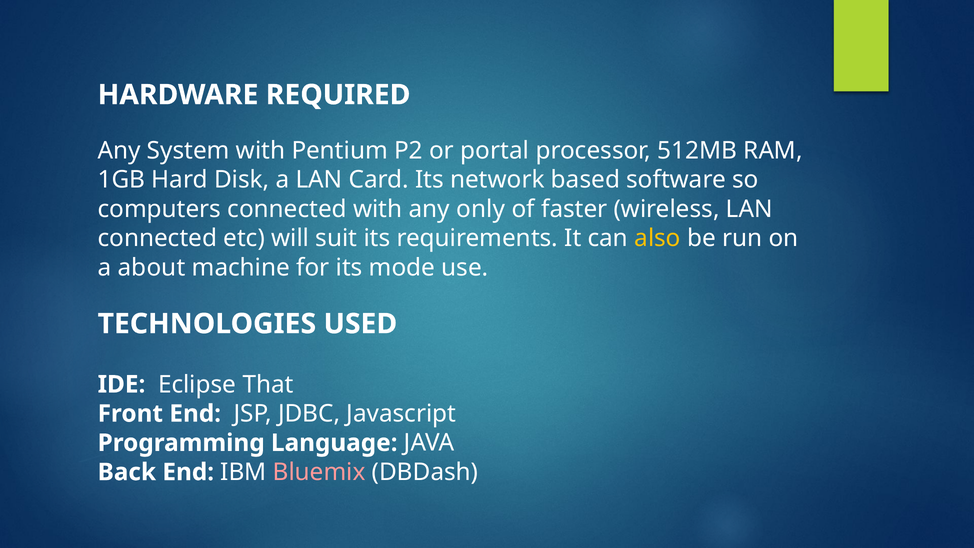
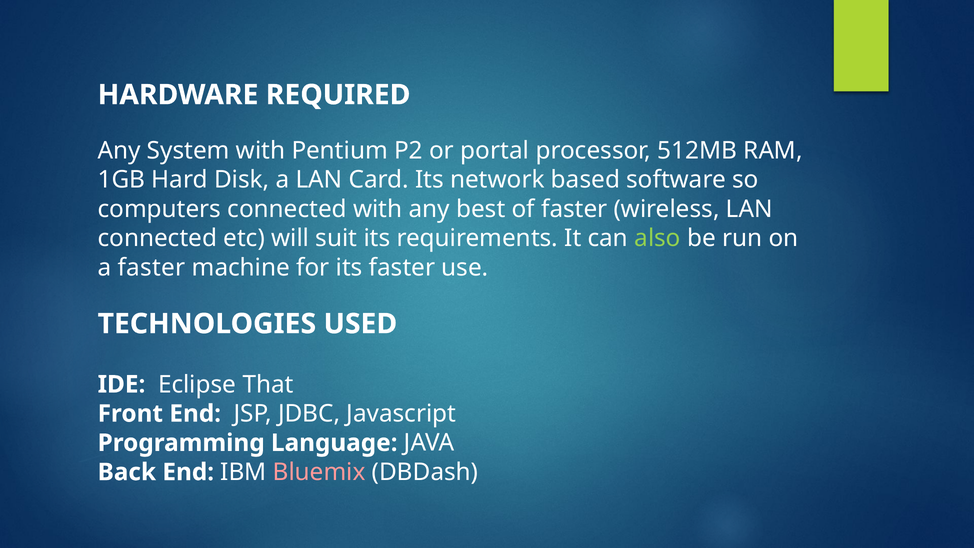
only: only -> best
also colour: yellow -> light green
a about: about -> faster
its mode: mode -> faster
